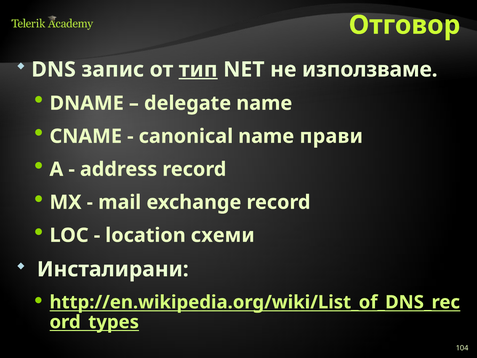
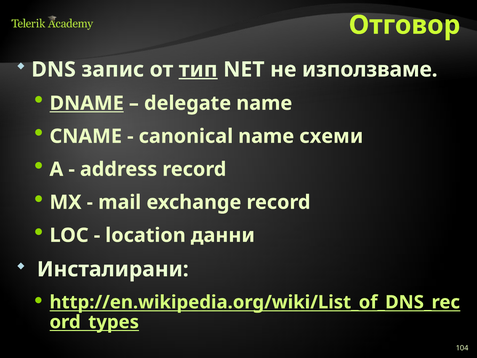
DNAME underline: none -> present
прави: прави -> схеми
схеми: схеми -> данни
